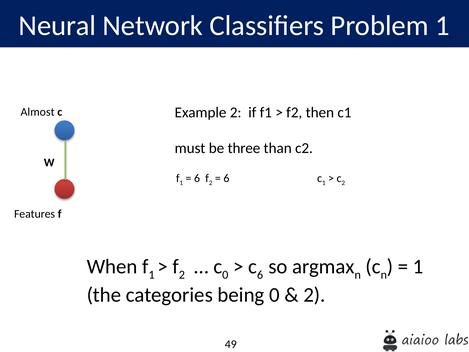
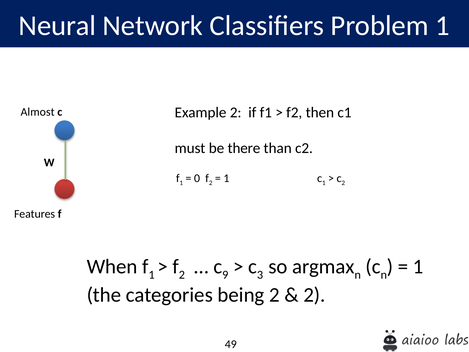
three: three -> there
6 at (197, 178): 6 -> 0
6 at (226, 178): 6 -> 1
c 0: 0 -> 9
c 6: 6 -> 3
being 0: 0 -> 2
